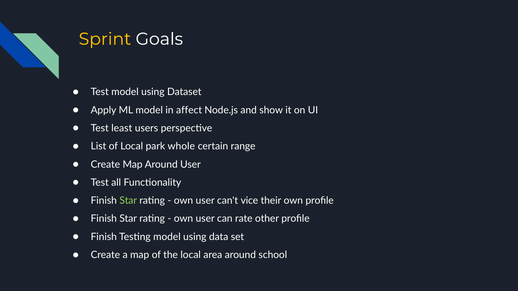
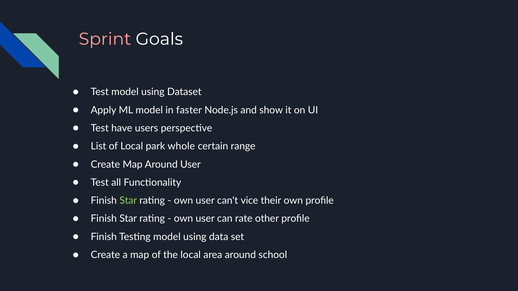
Sprint colour: yellow -> pink
affect: affect -> faster
least: least -> have
